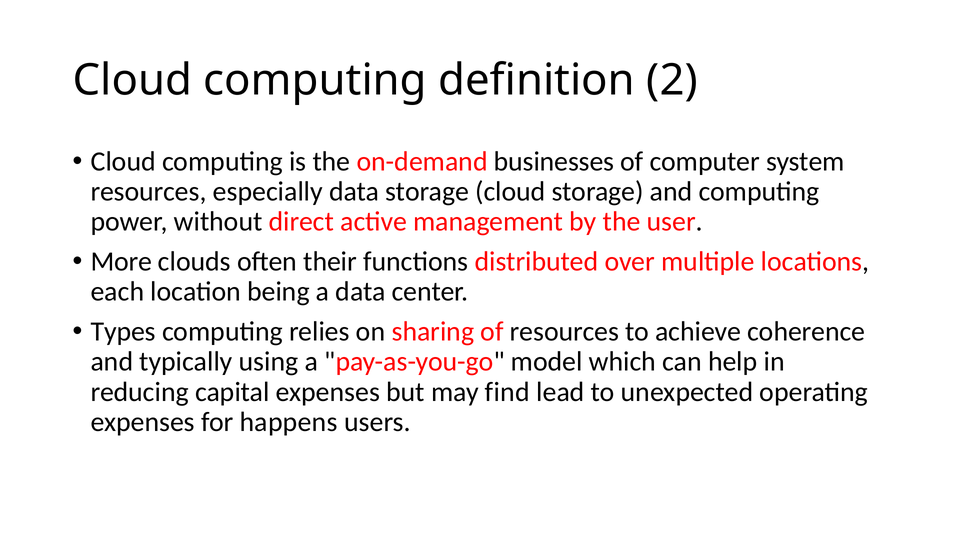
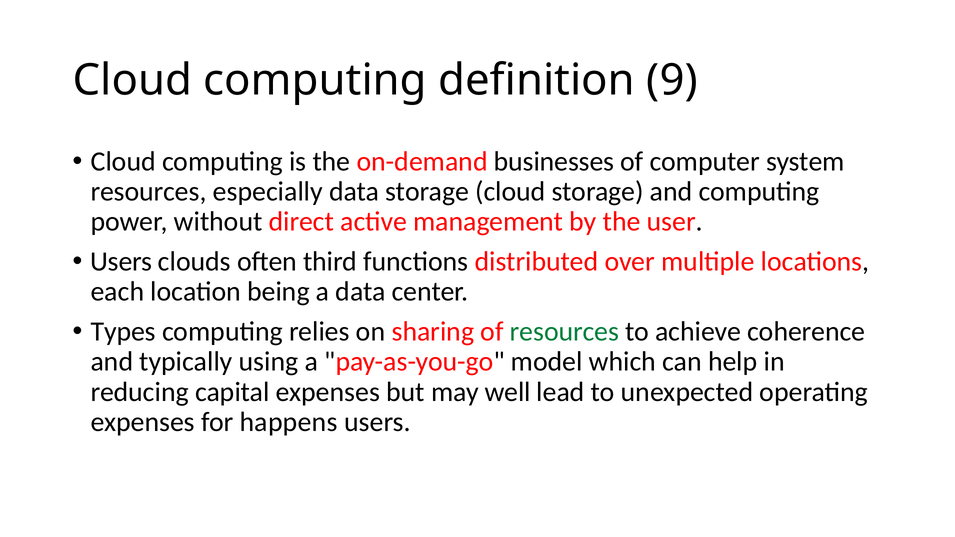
2: 2 -> 9
More at (121, 262): More -> Users
their: their -> third
resources at (564, 332) colour: black -> green
find: find -> well
